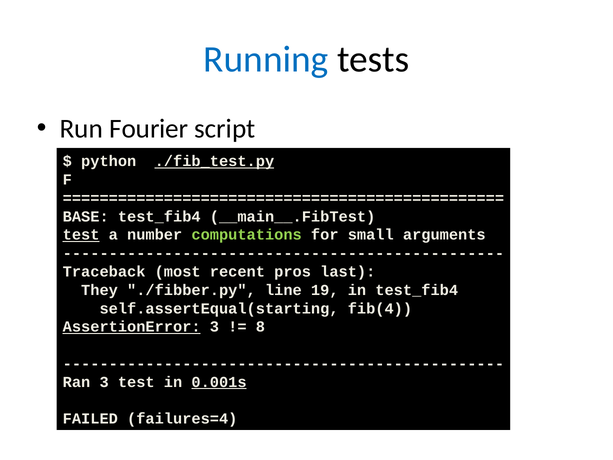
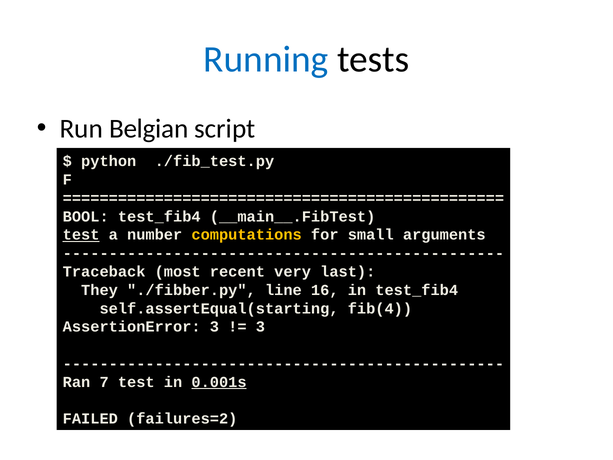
Fourier: Fourier -> Belgian
./fib_test.py underline: present -> none
BASE: BASE -> BOOL
computations colour: light green -> yellow
pros: pros -> very
19: 19 -> 16
AssertionError underline: present -> none
8 at (260, 327): 8 -> 3
Ran 3: 3 -> 7
failures=4: failures=4 -> failures=2
